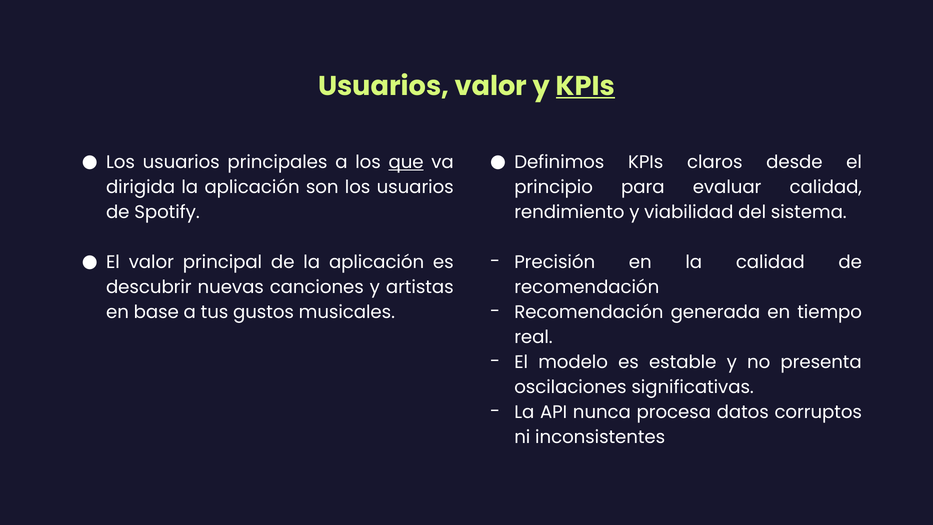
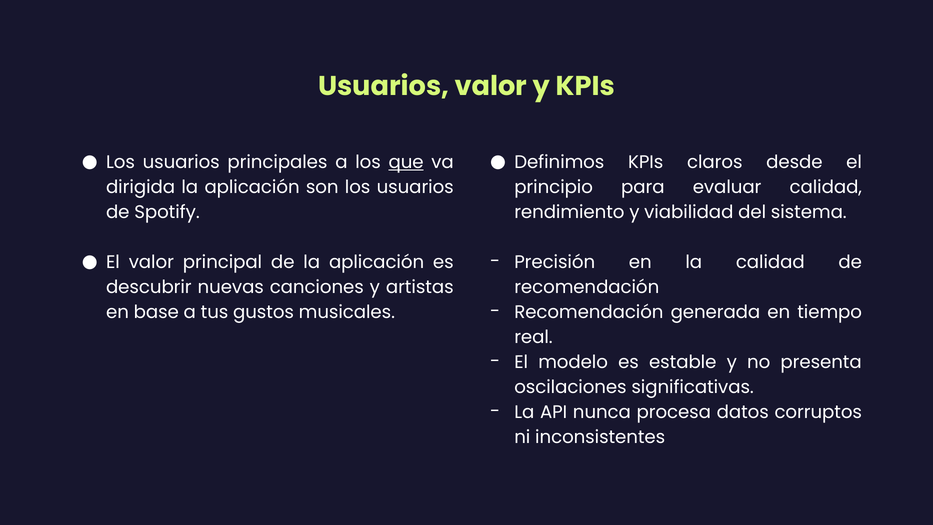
KPIs at (585, 86) underline: present -> none
